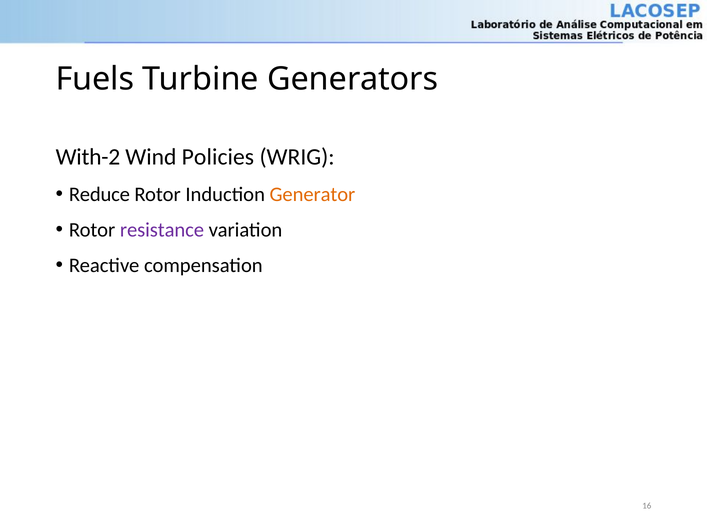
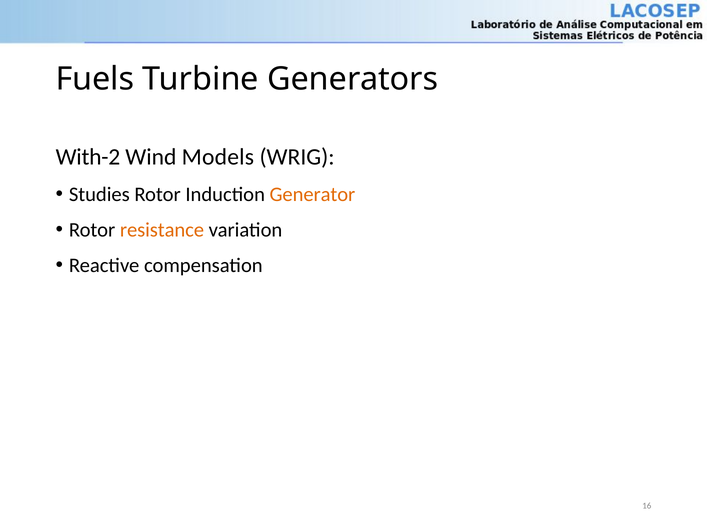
Policies: Policies -> Models
Reduce: Reduce -> Studies
resistance colour: purple -> orange
